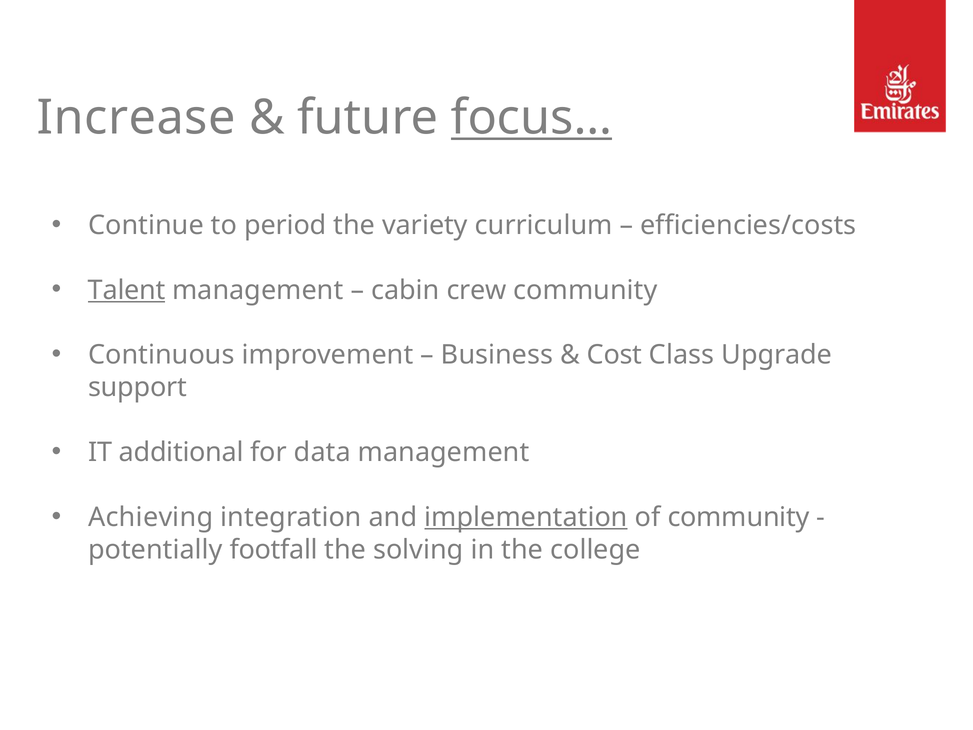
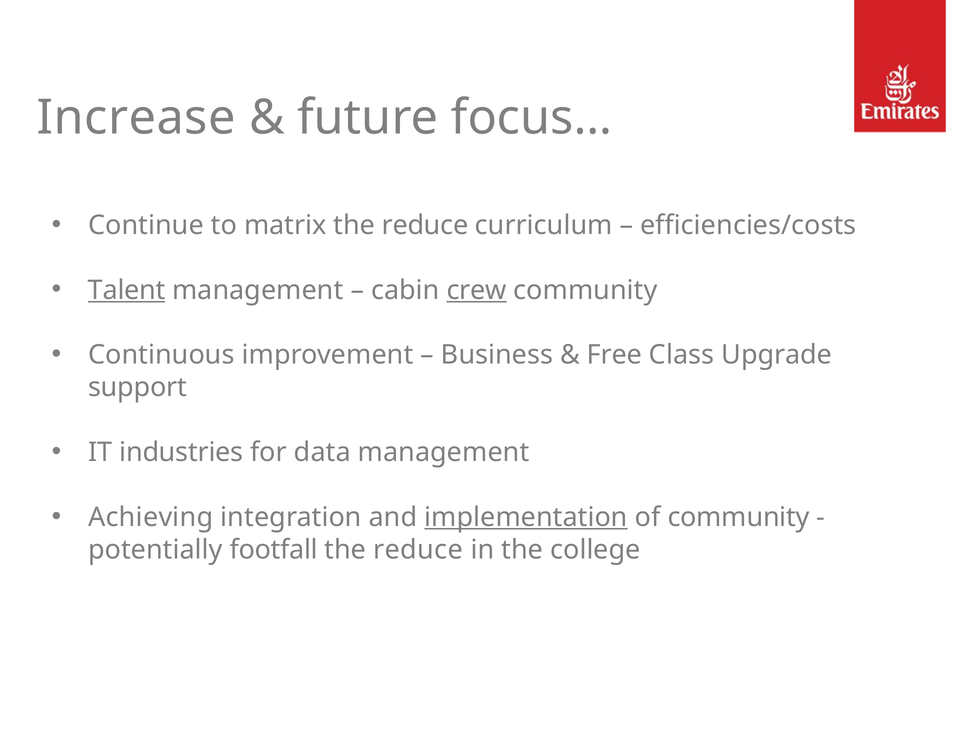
focus… underline: present -> none
period: period -> matrix
variety at (425, 225): variety -> reduce
crew underline: none -> present
Cost: Cost -> Free
additional: additional -> industries
solving at (418, 550): solving -> reduce
